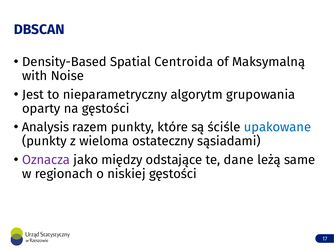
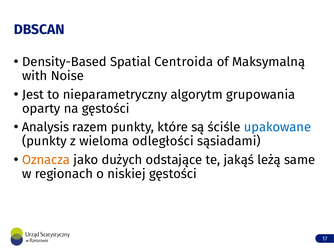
ostateczny: ostateczny -> odległości
Oznacza colour: purple -> orange
między: między -> dużych
dane: dane -> jakąś
